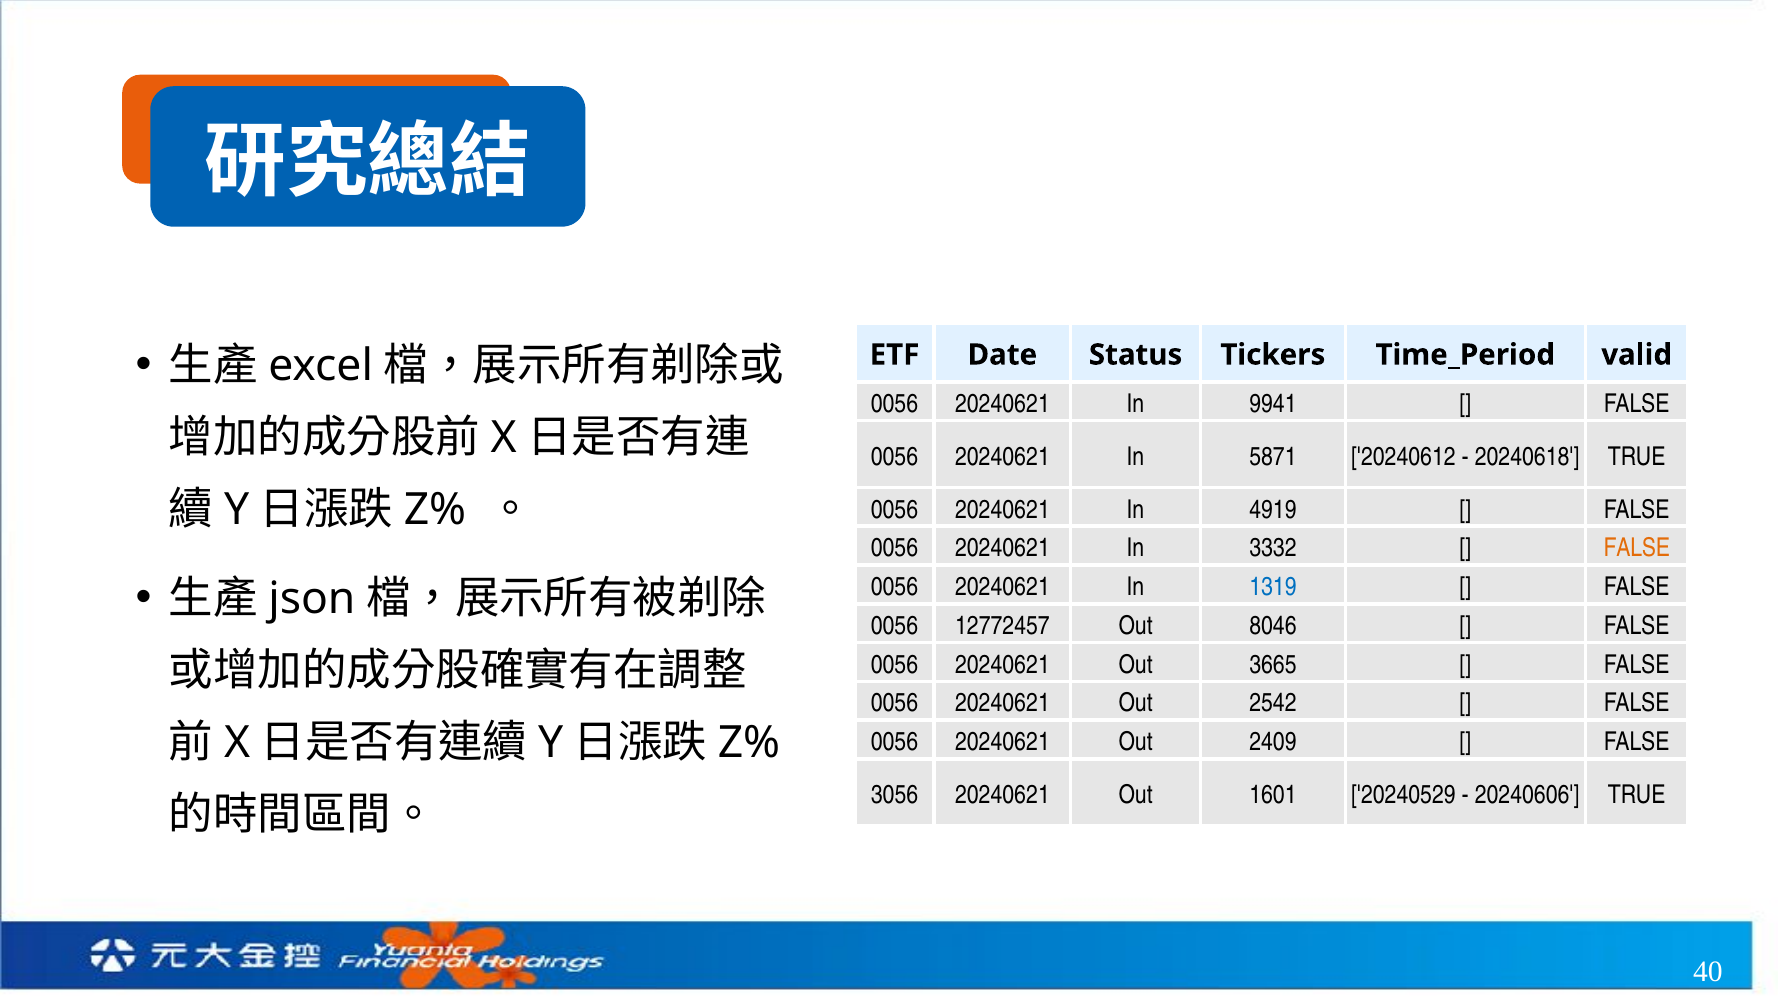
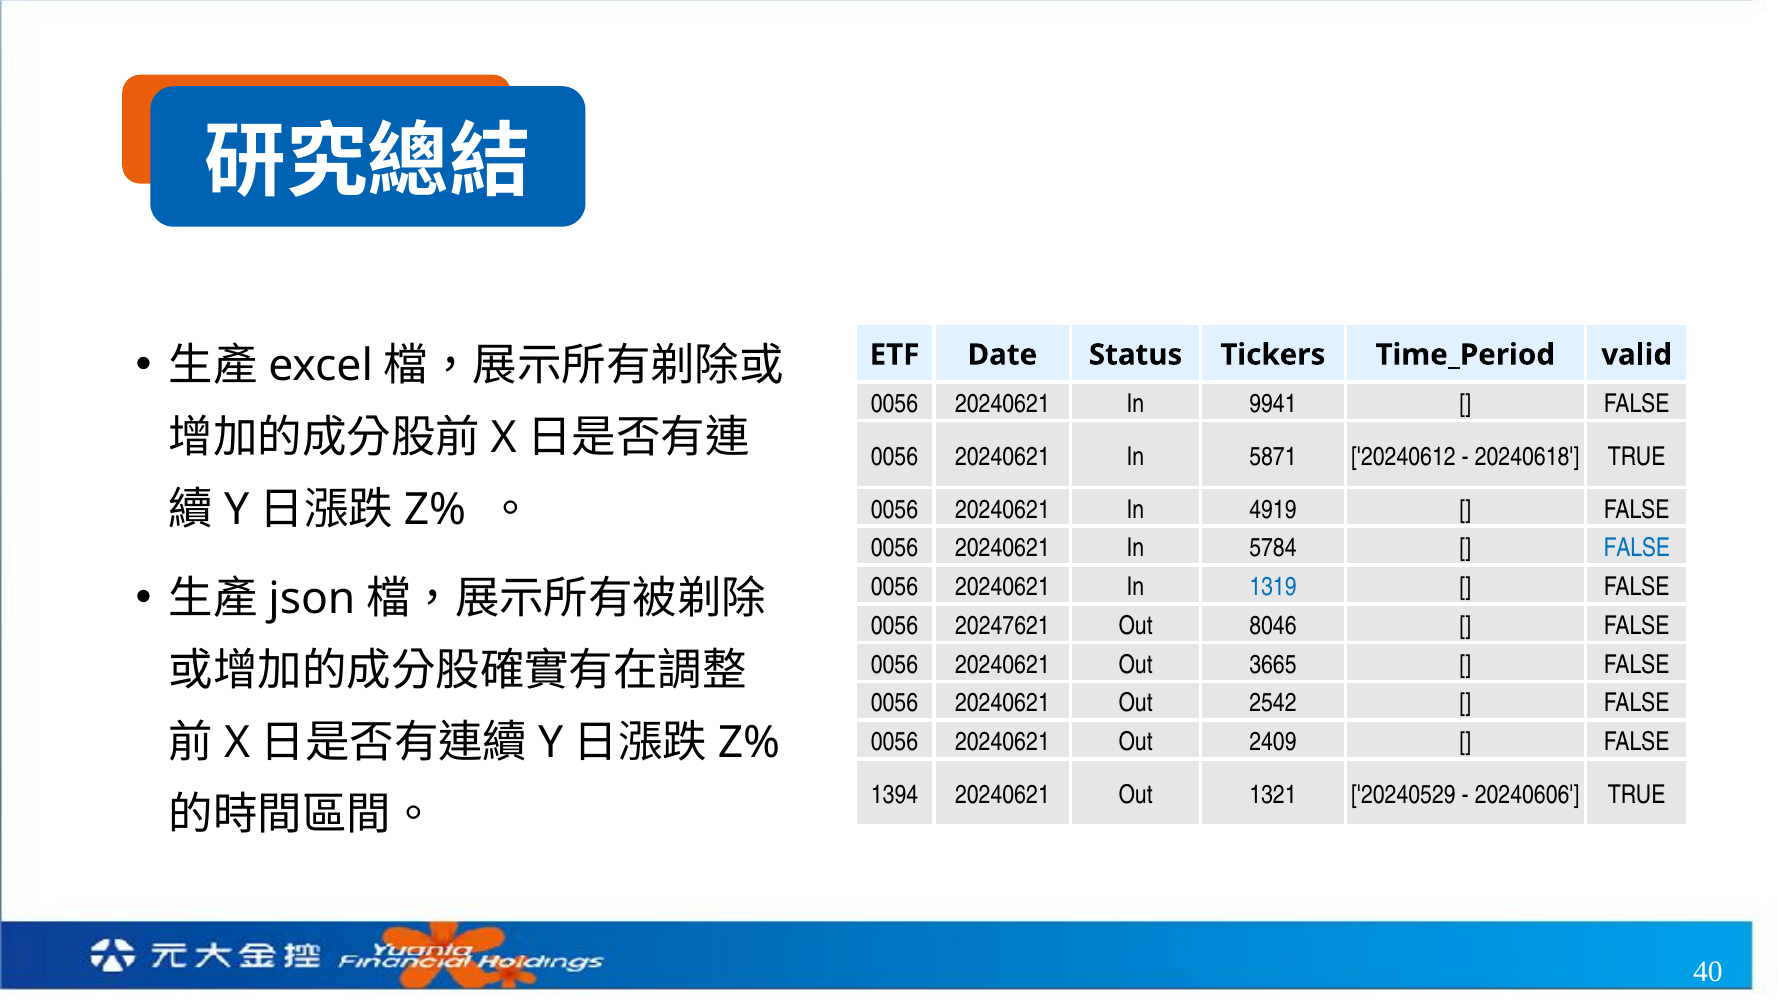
3332: 3332 -> 5784
FALSE at (1637, 548) colour: orange -> blue
12772457: 12772457 -> 20247621
3056: 3056 -> 1394
1601: 1601 -> 1321
